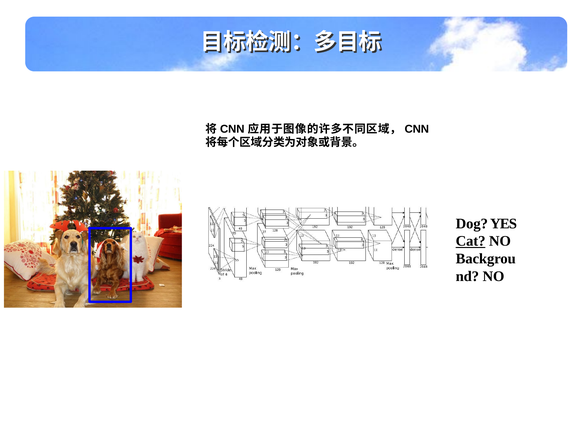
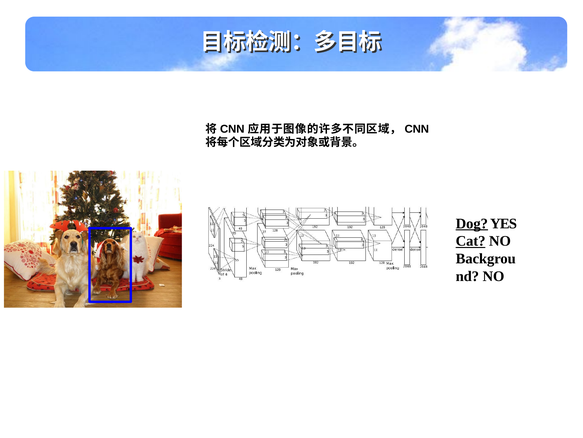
Dog underline: none -> present
